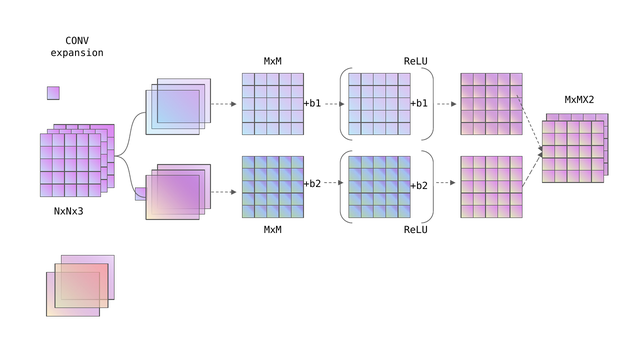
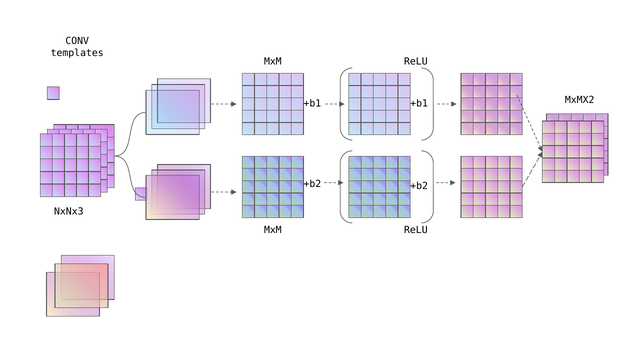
expansion: expansion -> templates
